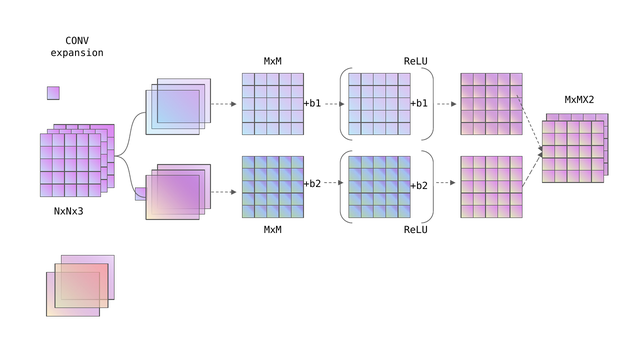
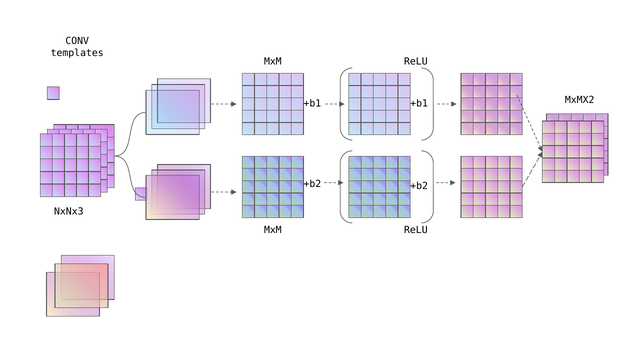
expansion: expansion -> templates
